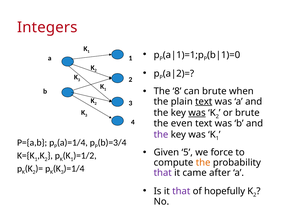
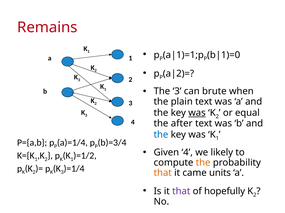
Integers: Integers -> Remains
The 8: 8 -> 3
text at (204, 102) underline: present -> none
or brute: brute -> equal
even: even -> after
the at (161, 135) colour: purple -> blue
Given 5: 5 -> 4
force: force -> likely
that at (163, 173) colour: purple -> orange
after: after -> units
